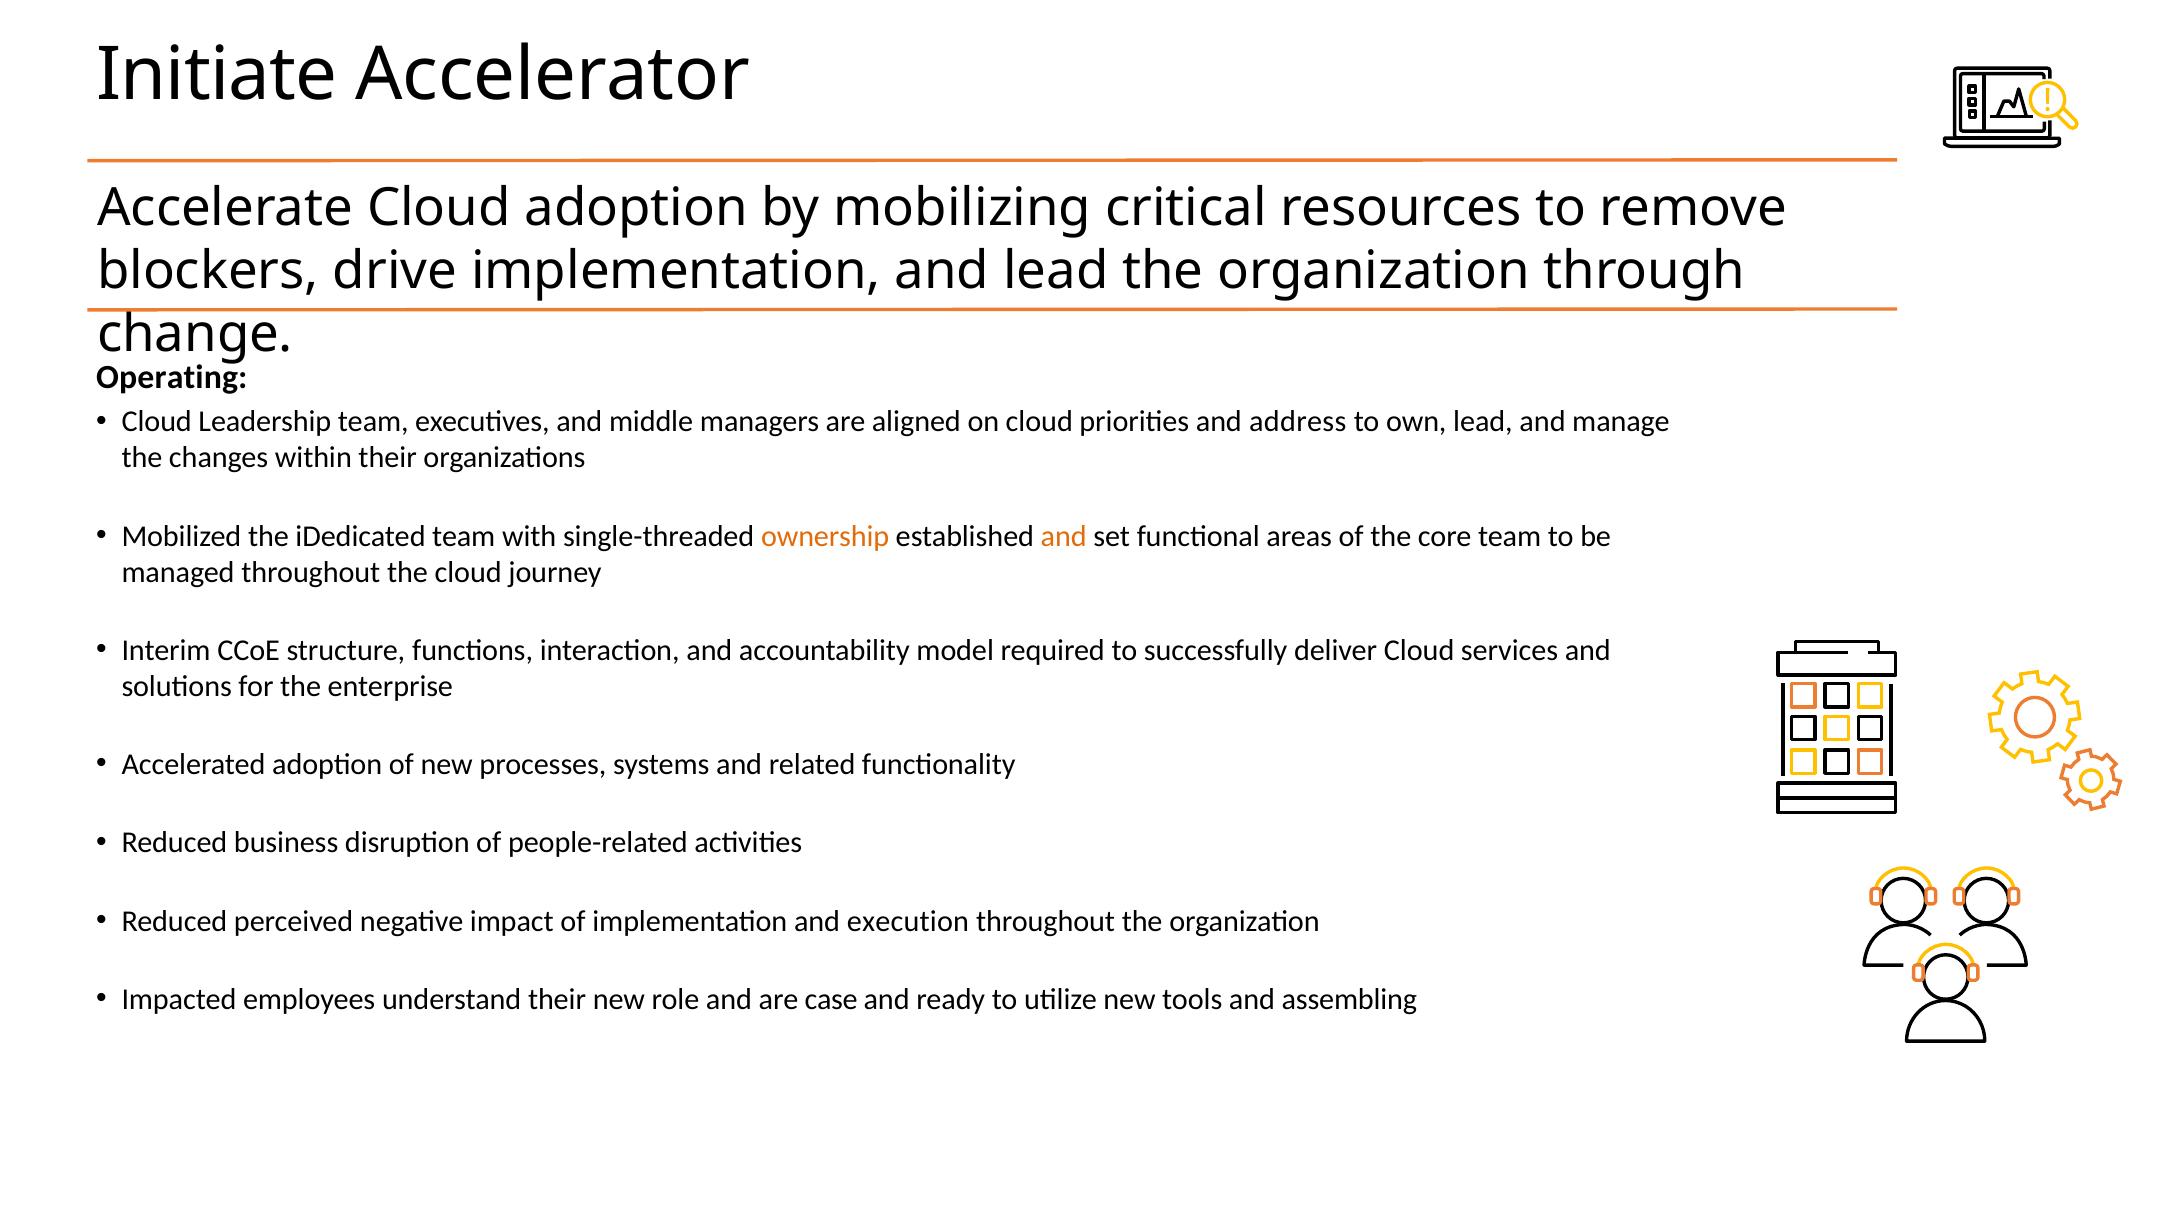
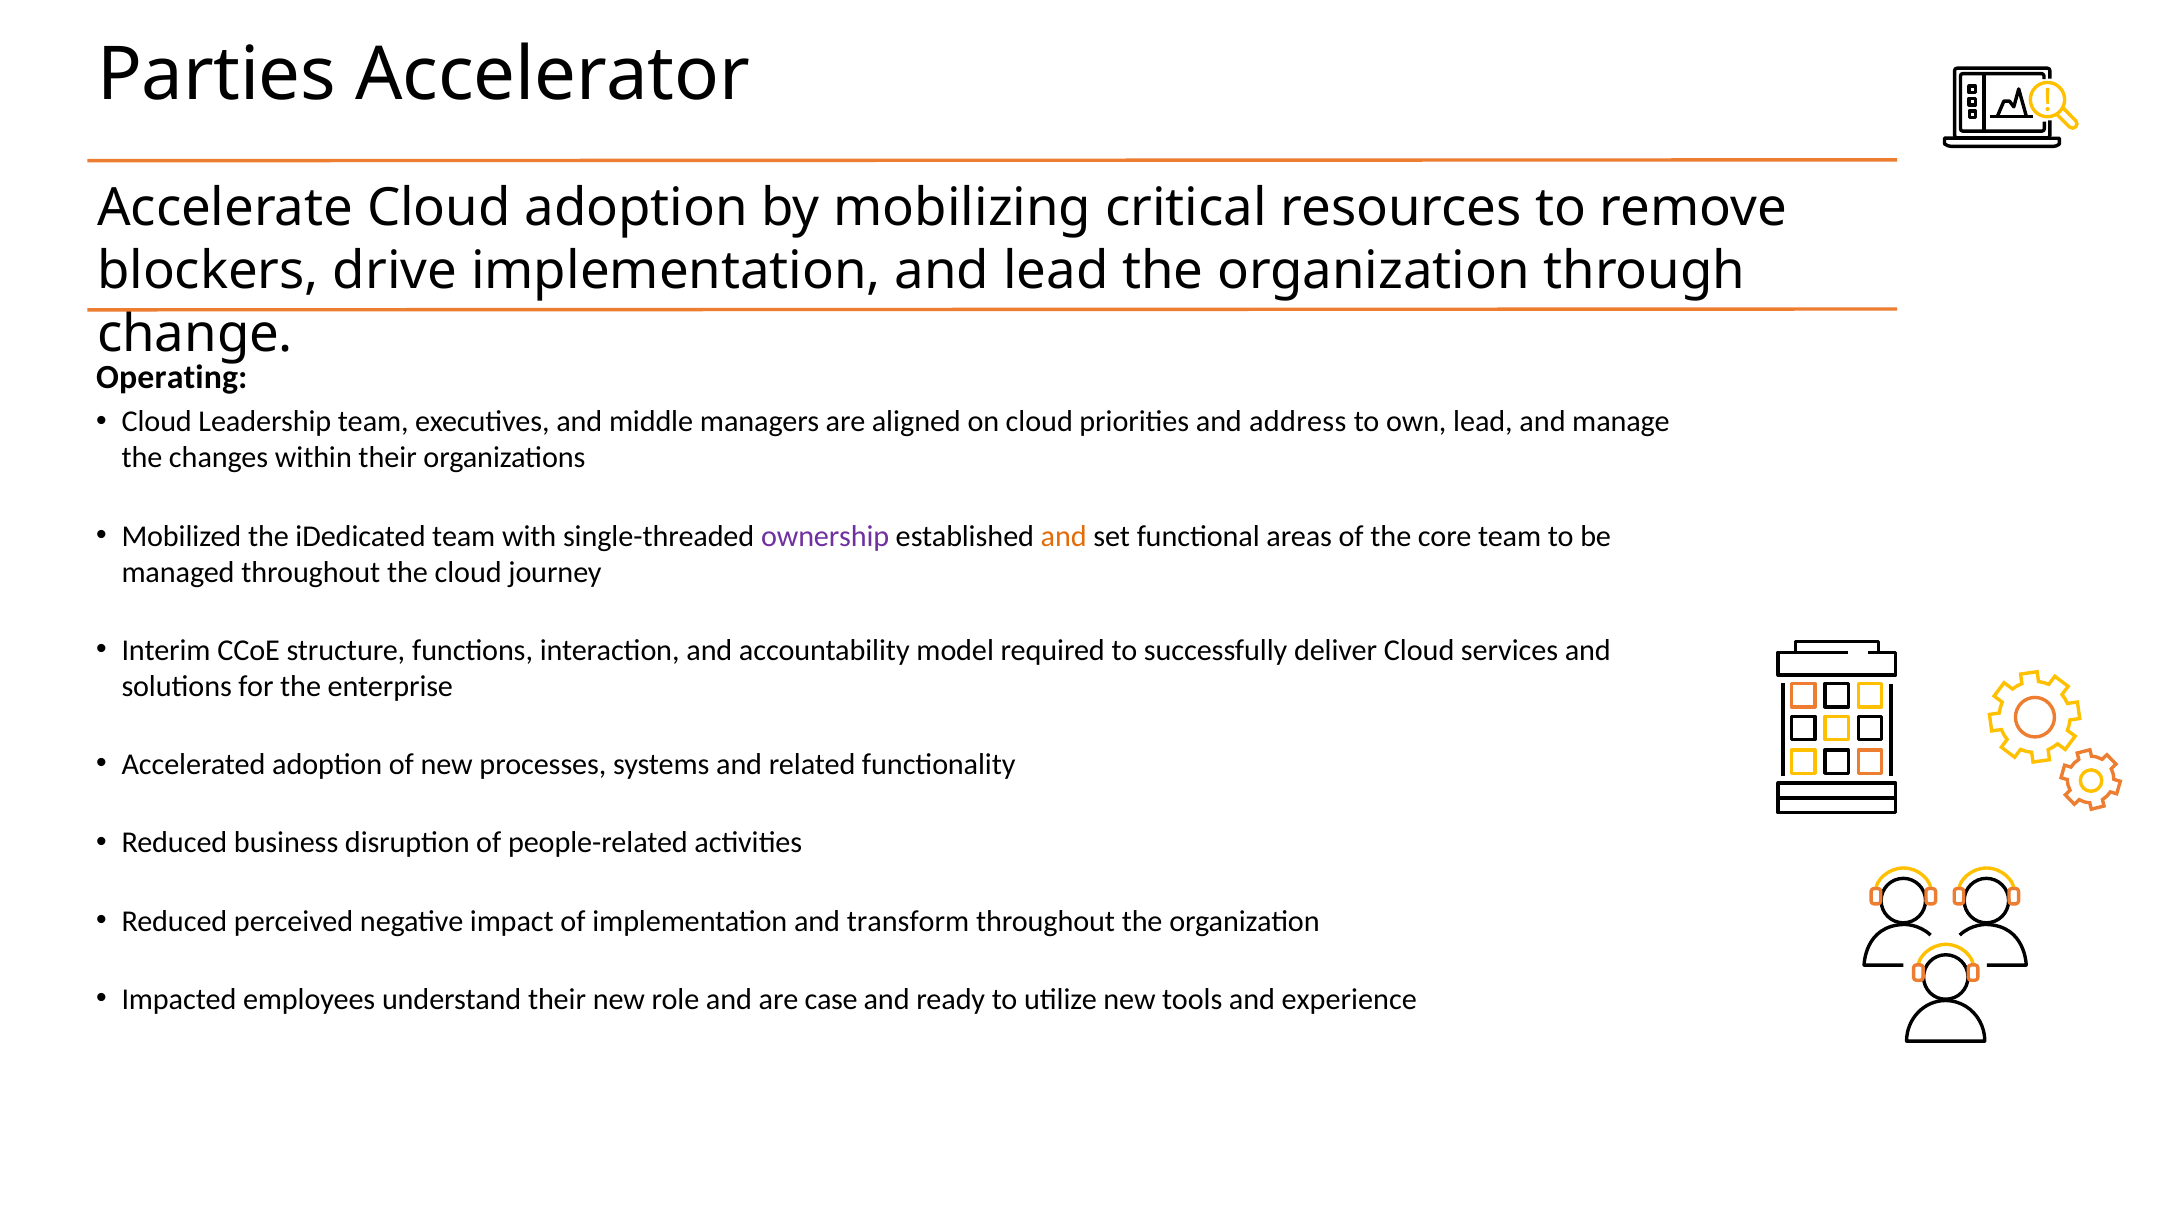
Initiate: Initiate -> Parties
ownership colour: orange -> purple
execution: execution -> transform
assembling: assembling -> experience
